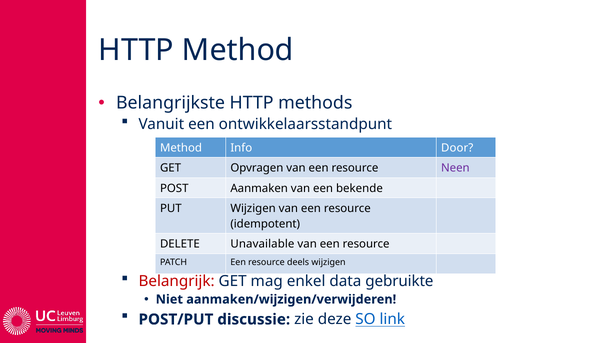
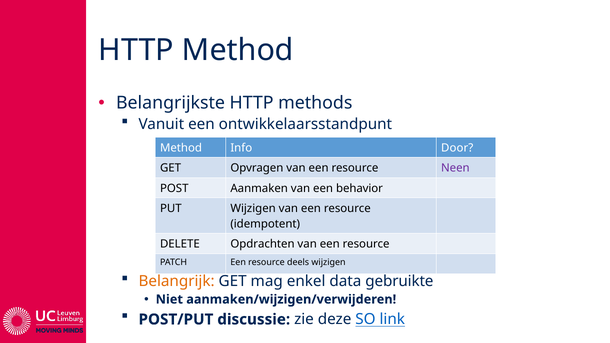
bekende: bekende -> behavior
Unavailable: Unavailable -> Opdrachten
Belangrijk colour: red -> orange
